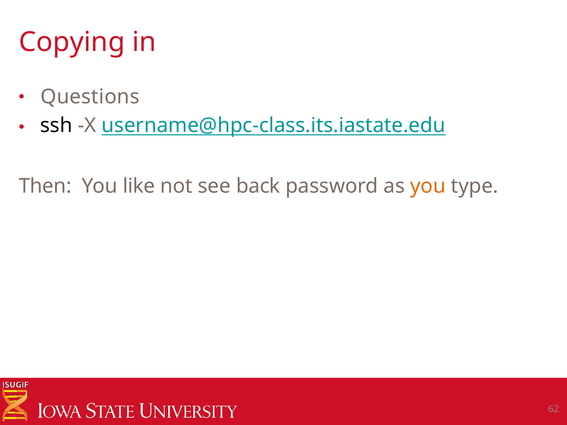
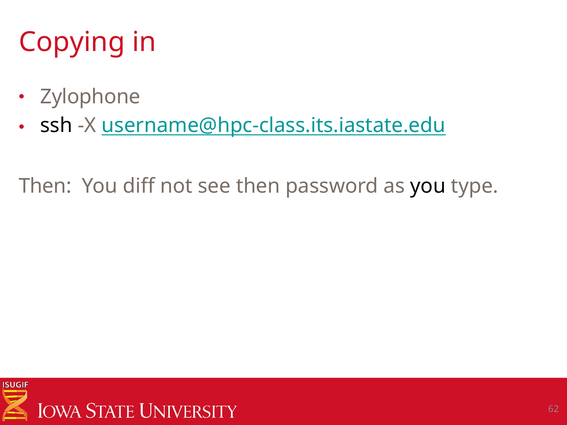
Questions: Questions -> Zylophone
like: like -> diff
see back: back -> then
you at (428, 186) colour: orange -> black
